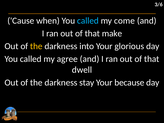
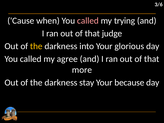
called at (88, 21) colour: light blue -> pink
come: come -> trying
make: make -> judge
dwell: dwell -> more
